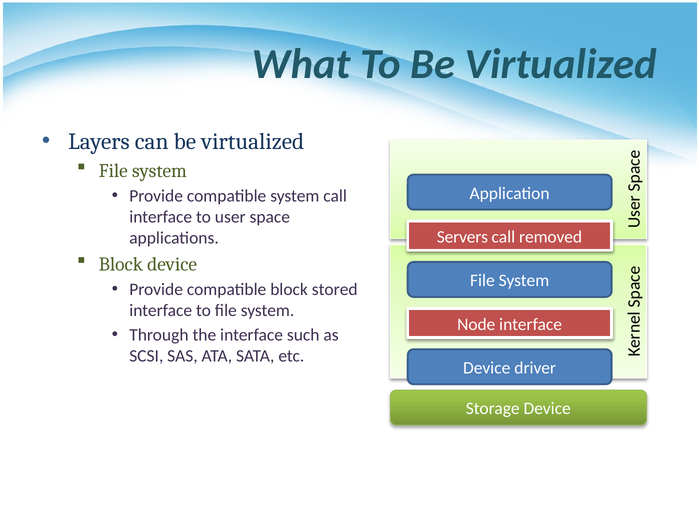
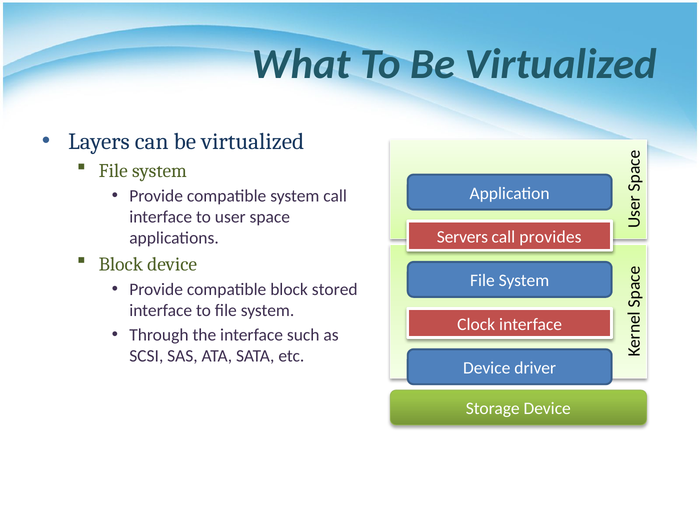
removed: removed -> provides
Node: Node -> Clock
